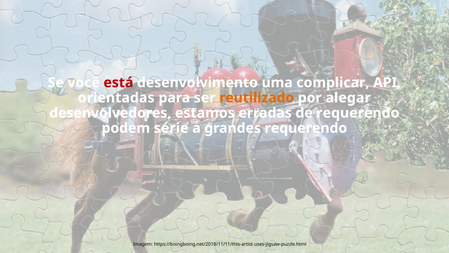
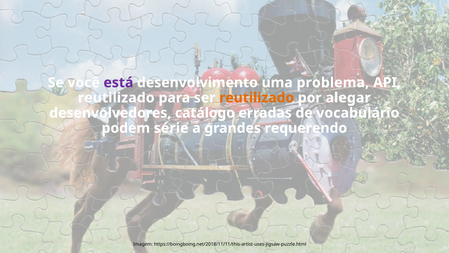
está colour: red -> purple
complicar: complicar -> problema
orientadas at (116, 98): orientadas -> reutilizado
estamos: estamos -> catálogo
de requerendo: requerendo -> vocabulário
